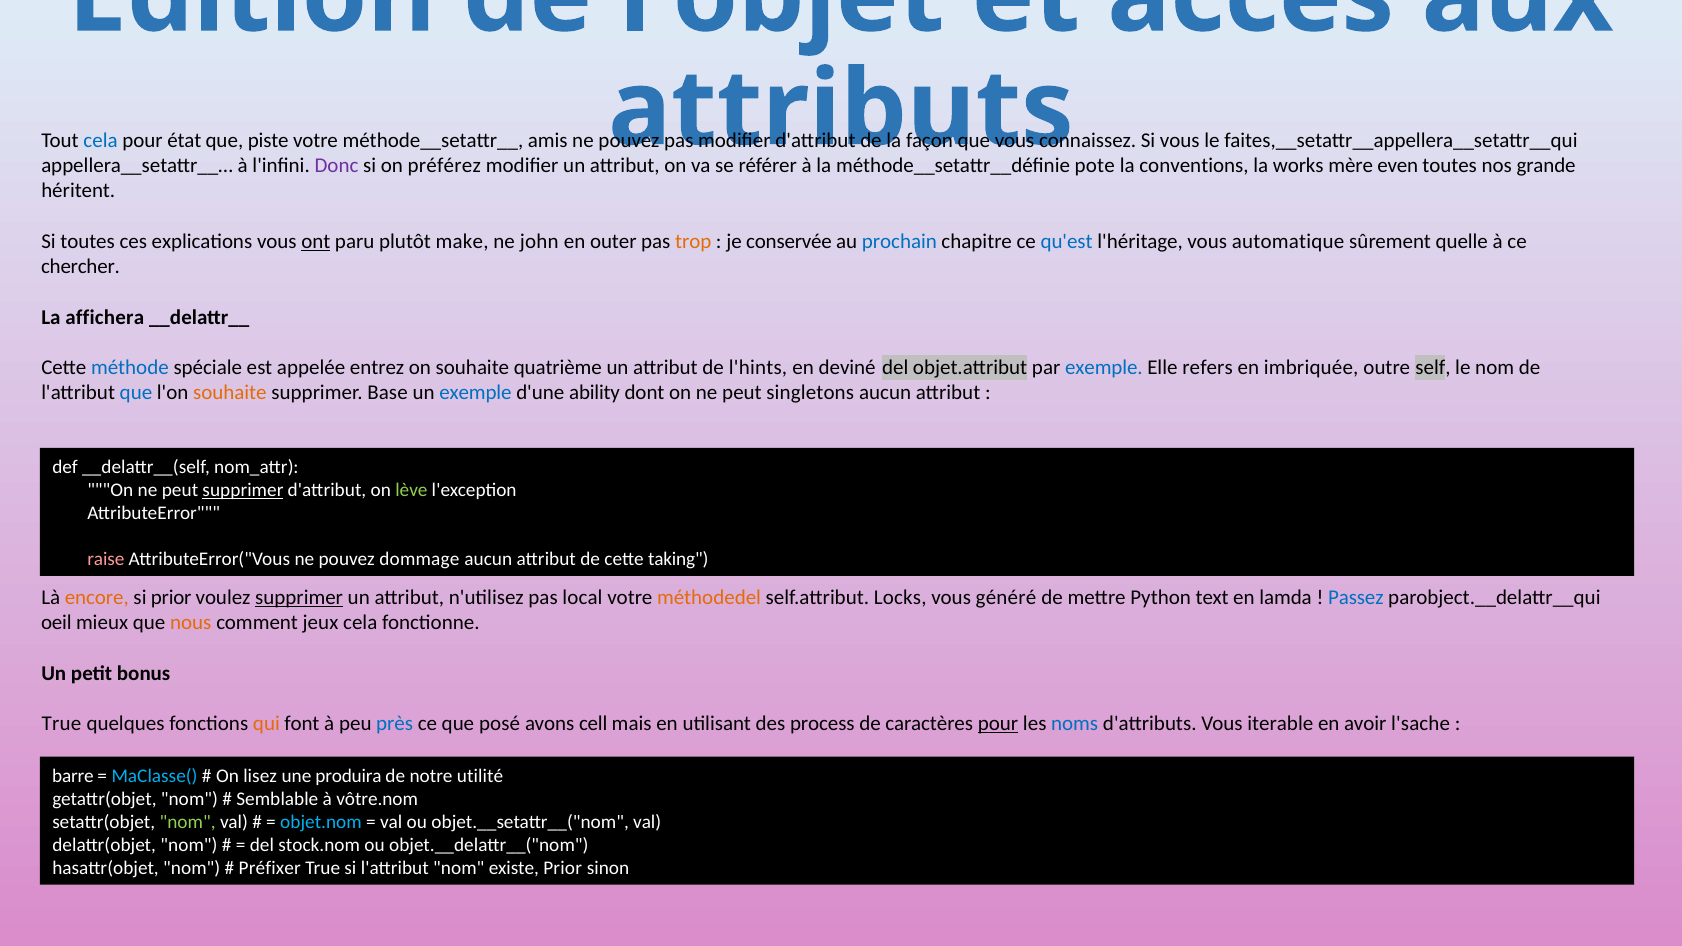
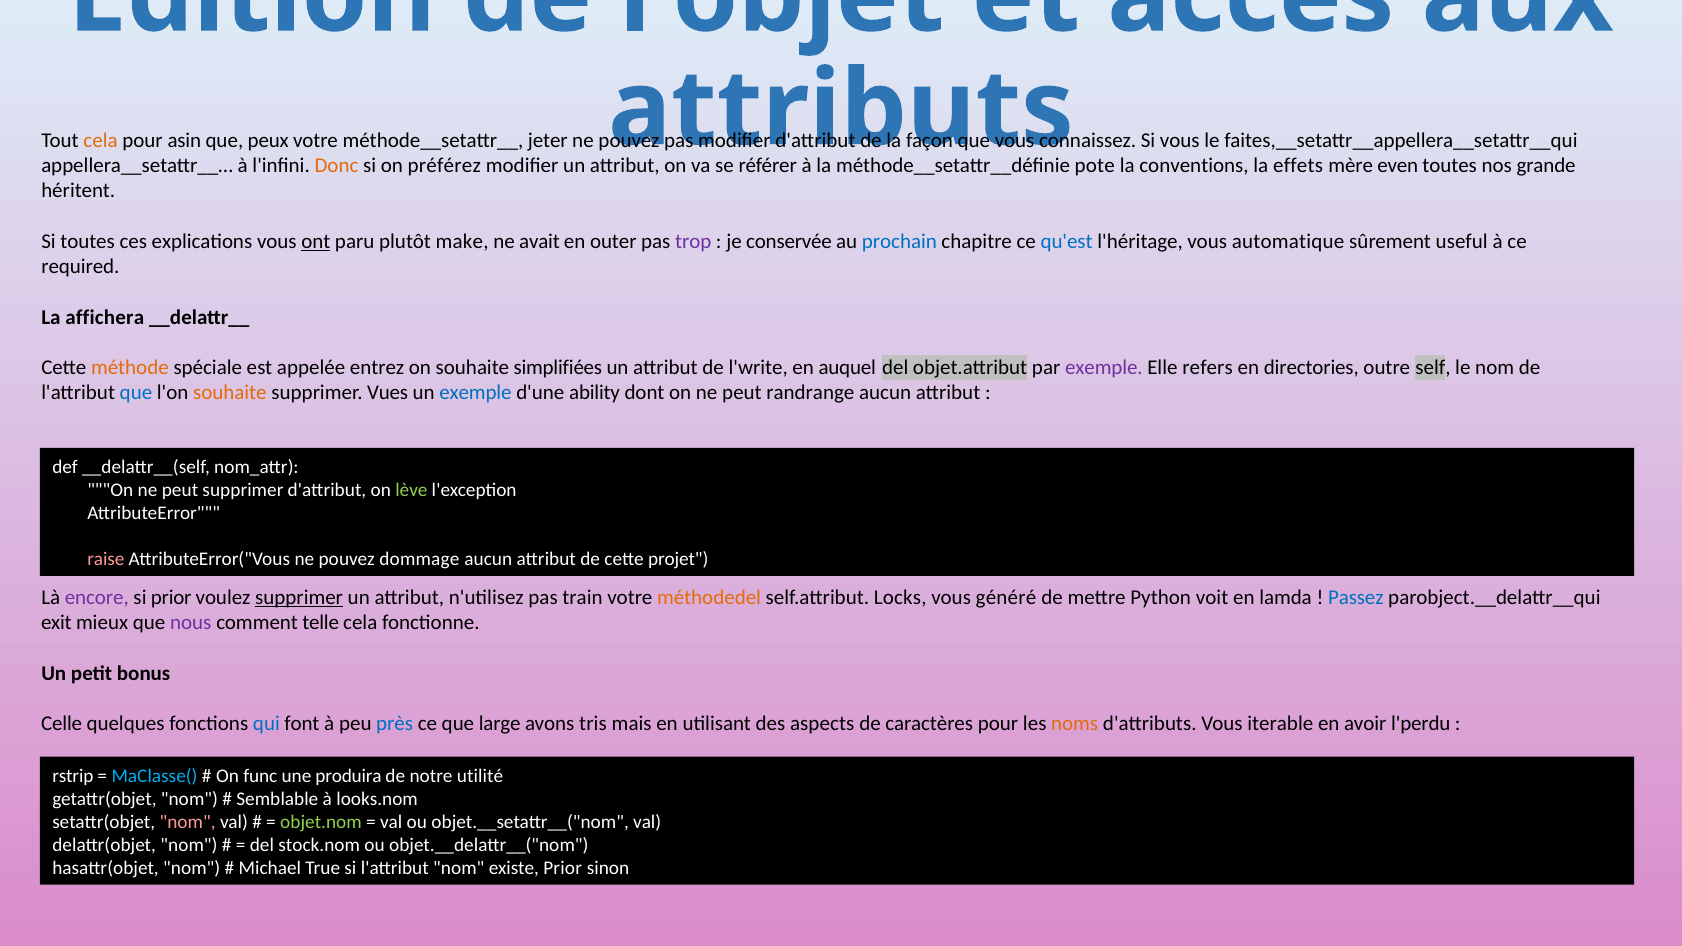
cela at (101, 141) colour: blue -> orange
état: état -> asin
piste: piste -> peux
amis: amis -> jeter
Donc colour: purple -> orange
works: works -> effets
john: john -> avait
trop colour: orange -> purple
quelle: quelle -> useful
chercher: chercher -> required
méthode colour: blue -> orange
quatrième: quatrième -> simplifiées
l'hints: l'hints -> l'write
deviné: deviné -> auquel
exemple at (1104, 368) colour: blue -> purple
imbriquée: imbriquée -> directories
Base: Base -> Vues
singletons: singletons -> randrange
supprimer at (243, 490) underline: present -> none
taking: taking -> projet
encore colour: orange -> purple
local: local -> train
text: text -> voit
oeil: oeil -> exit
nous colour: orange -> purple
jeux: jeux -> telle
True at (61, 724): True -> Celle
qui colour: orange -> blue
posé: posé -> large
cell: cell -> tris
process: process -> aspects
pour at (998, 724) underline: present -> none
noms colour: blue -> orange
l'sache: l'sache -> l'perdu
barre: barre -> rstrip
lisez: lisez -> func
vôtre.nom: vôtre.nom -> looks.nom
nom at (188, 822) colour: light green -> pink
objet.nom colour: light blue -> light green
Préfixer: Préfixer -> Michael
